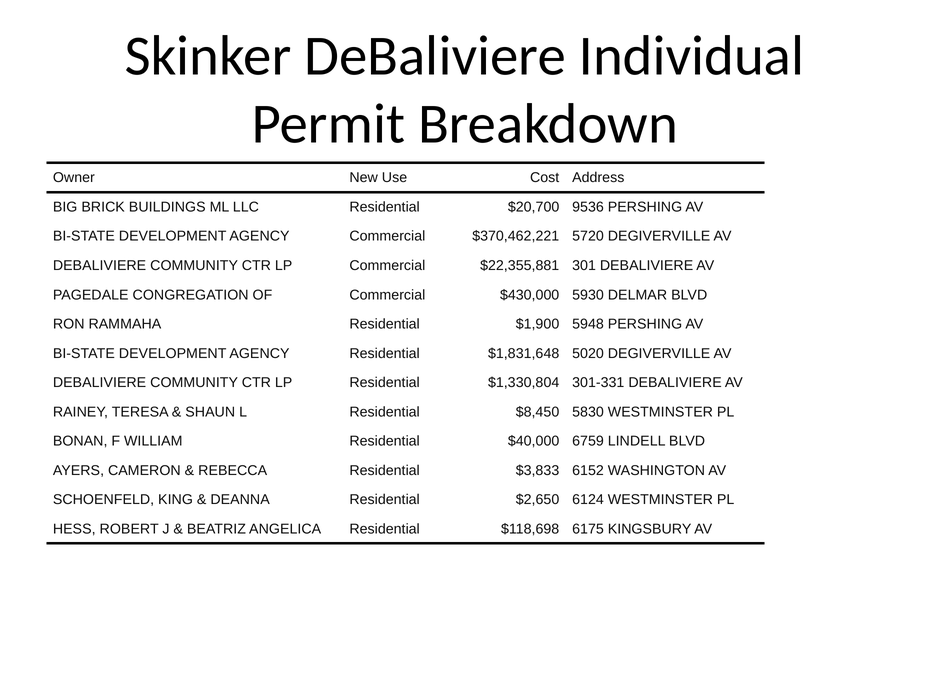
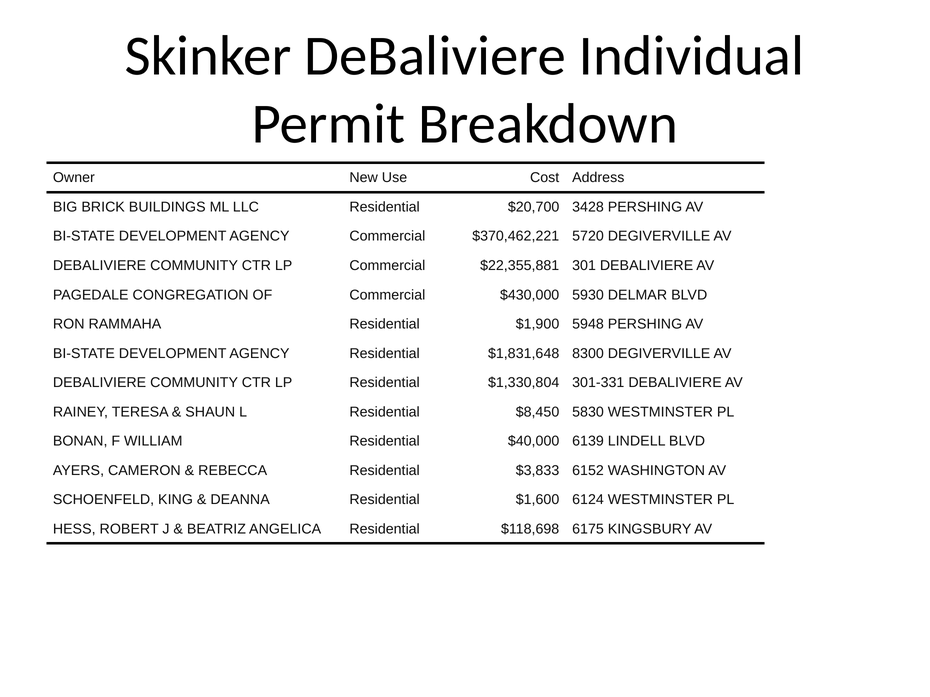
9536: 9536 -> 3428
5020: 5020 -> 8300
6759: 6759 -> 6139
$2,650: $2,650 -> $1,600
